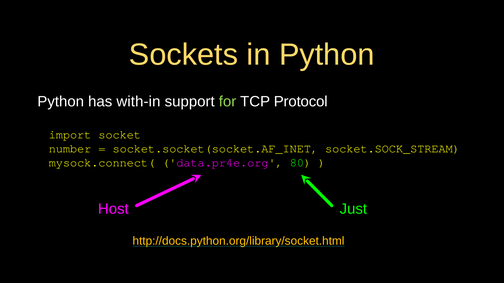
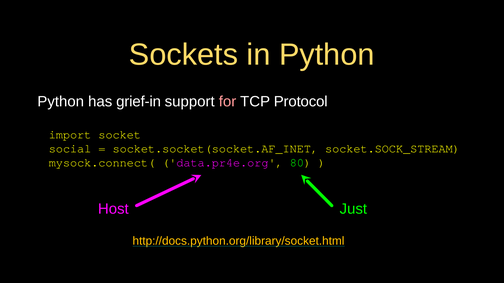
with-in: with-in -> grief-in
for colour: light green -> pink
number: number -> social
